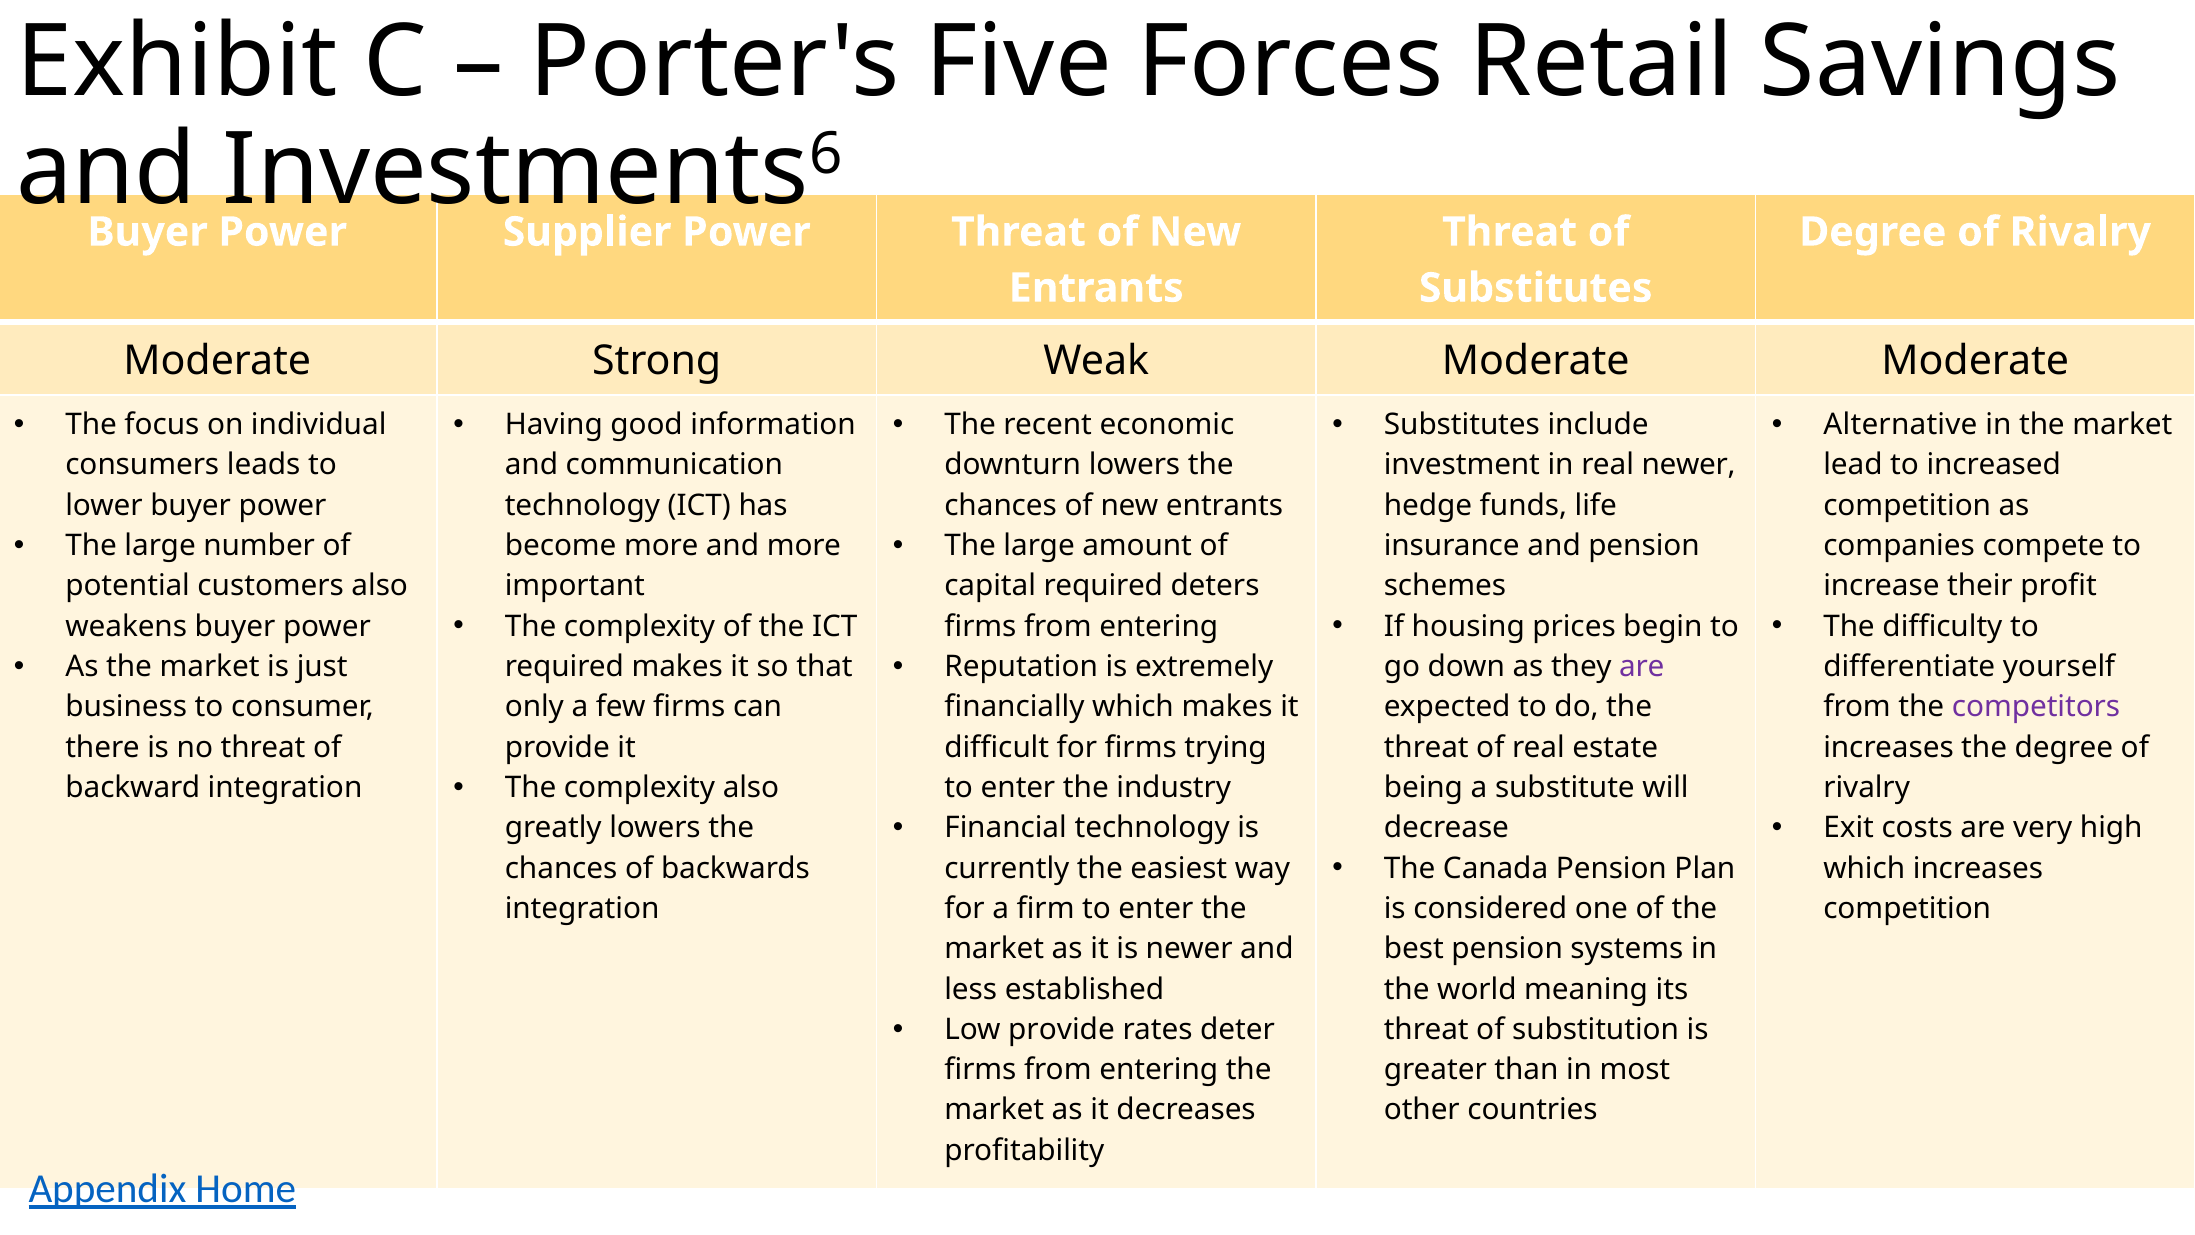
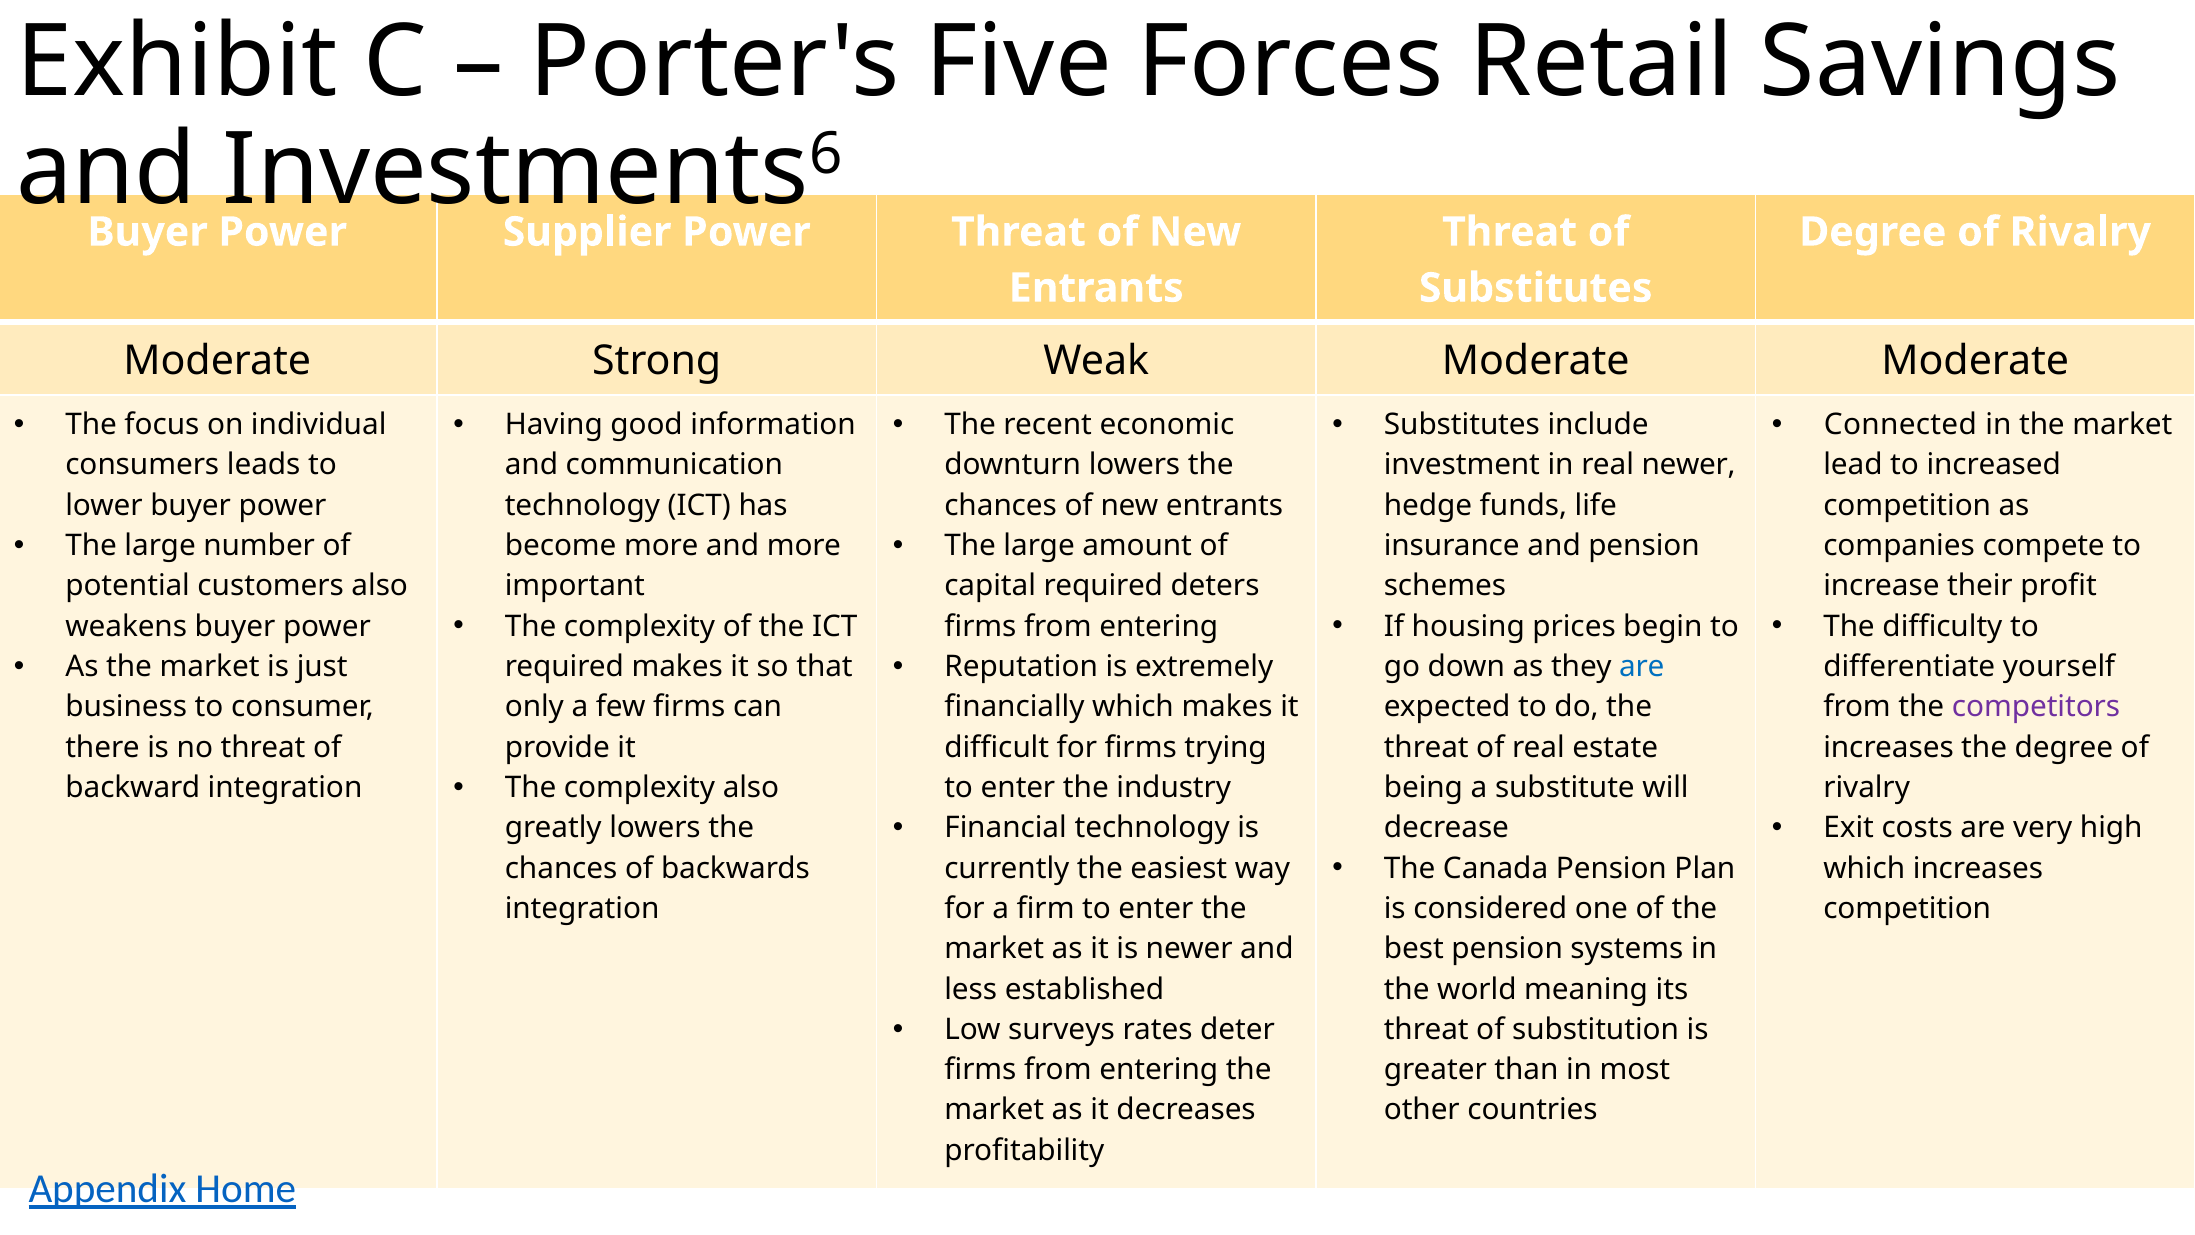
Alternative: Alternative -> Connected
are at (1642, 666) colour: purple -> blue
Low provide: provide -> surveys
